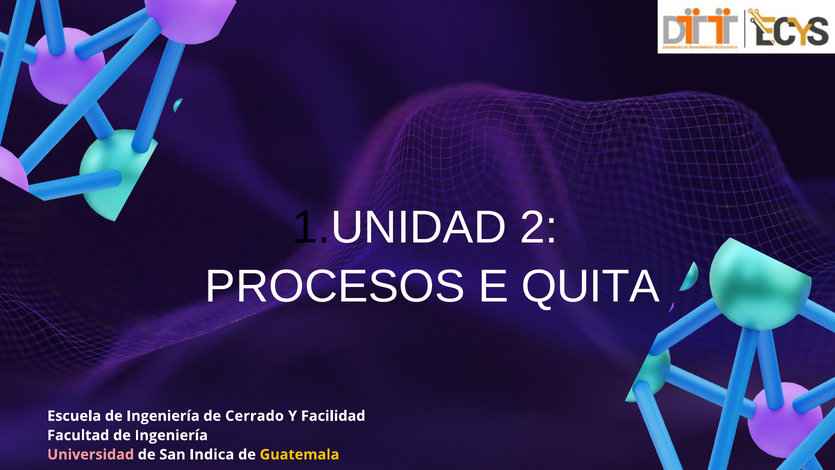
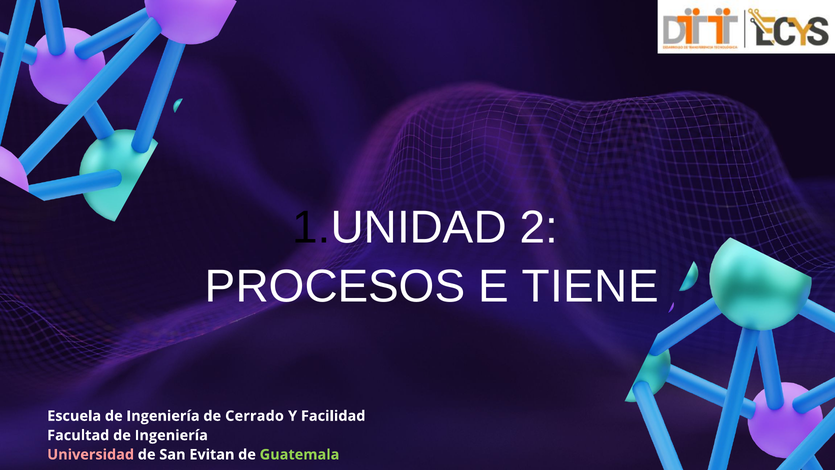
QUITA: QUITA -> TIENE
Indica: Indica -> Evitan
Guatemala colour: yellow -> light green
